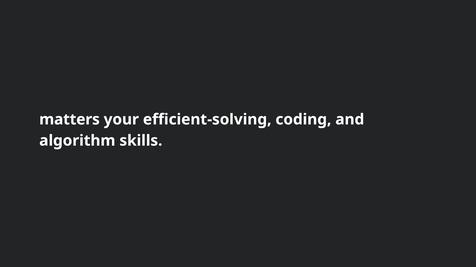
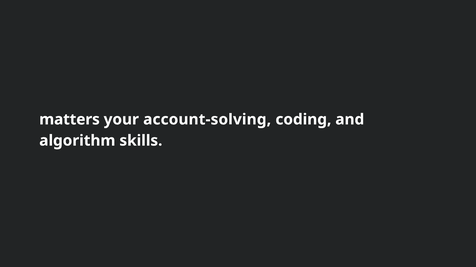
efficient-solving: efficient-solving -> account-solving
